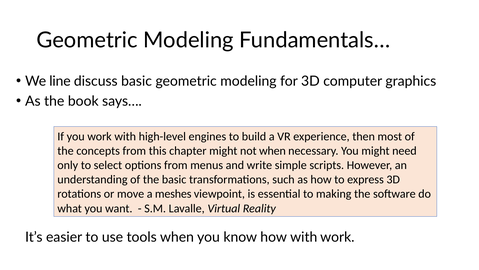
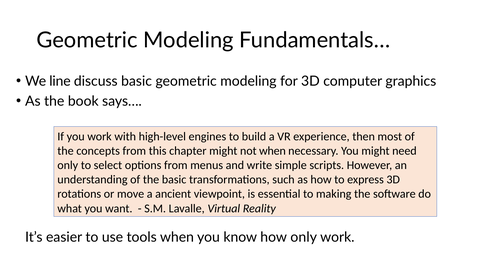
meshes: meshes -> ancient
how with: with -> only
